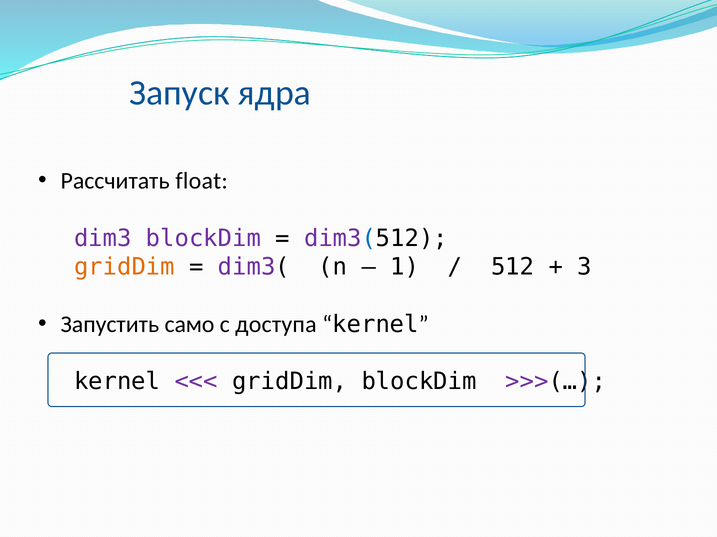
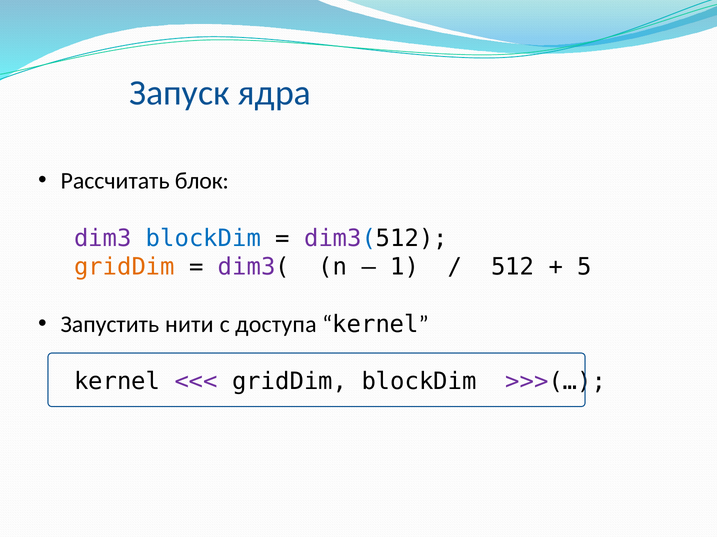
float: float -> блок
blockDim at (203, 239) colour: purple -> blue
3: 3 -> 5
само: само -> нити
